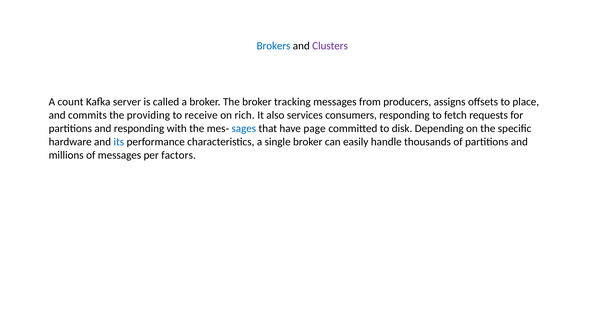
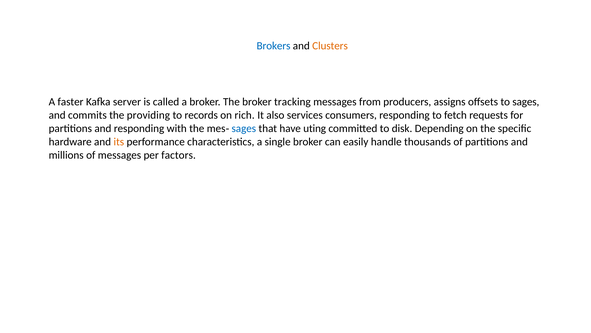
Clusters colour: purple -> orange
count: count -> faster
to place: place -> sages
receive: receive -> records
page: page -> uting
its colour: blue -> orange
